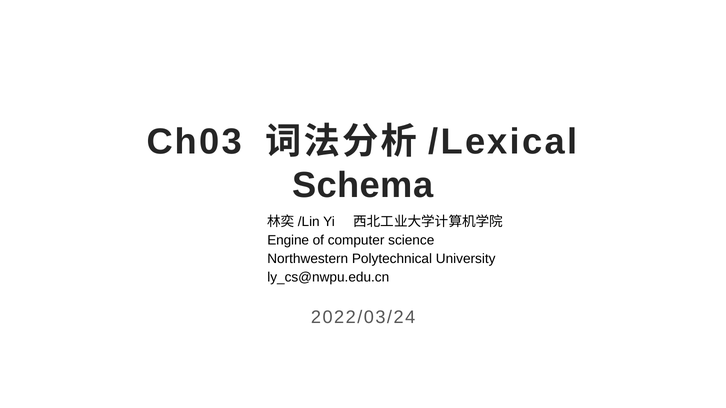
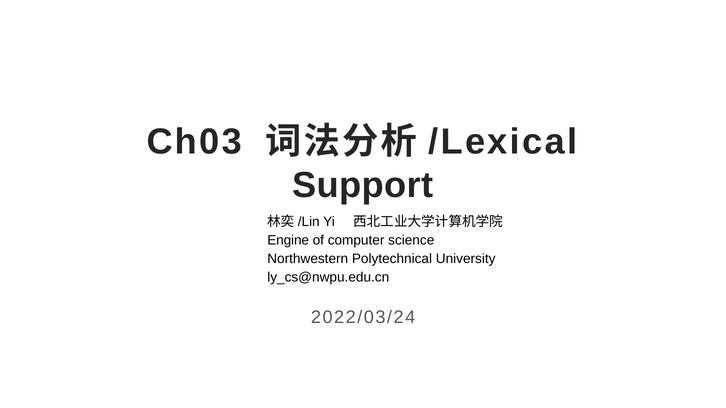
Schema: Schema -> Support
